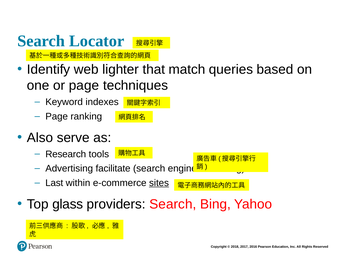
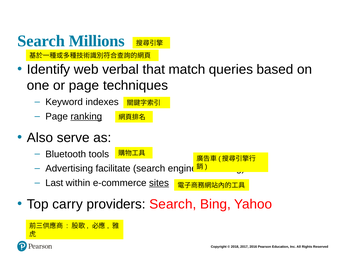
Locator: Locator -> Millions
lighter: lighter -> verbal
ranking underline: none -> present
Research: Research -> Bluetooth
glass: glass -> carry
